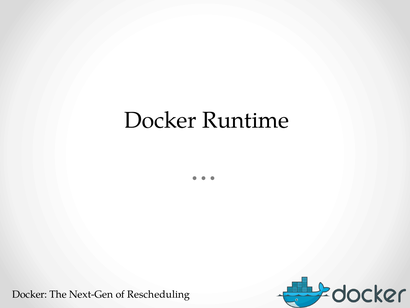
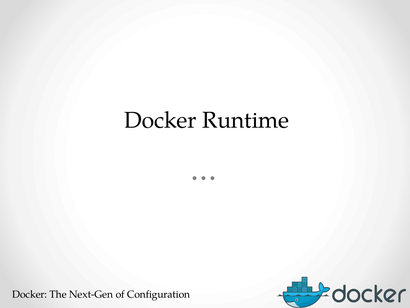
Rescheduling: Rescheduling -> Configuration
